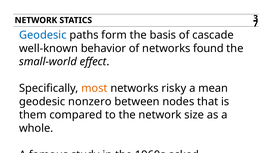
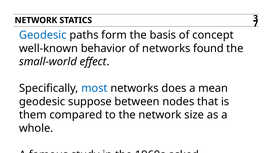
cascade: cascade -> concept
most colour: orange -> blue
risky: risky -> does
nonzero: nonzero -> suppose
